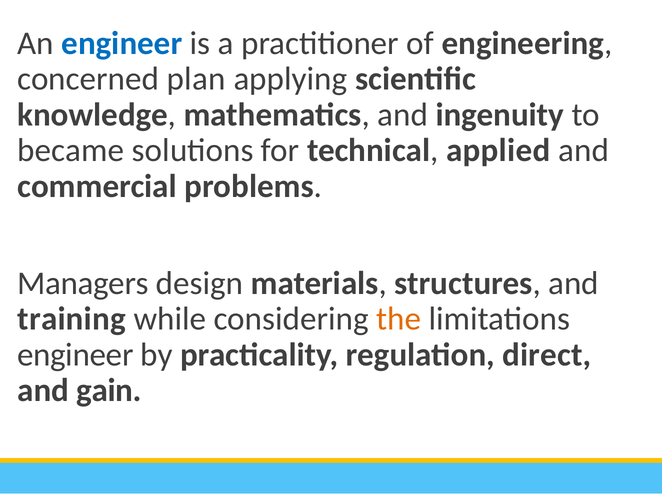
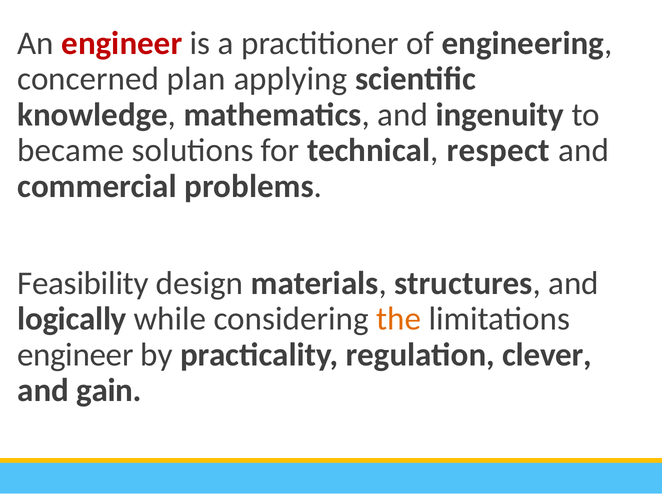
engineer at (122, 43) colour: blue -> red
applied: applied -> respect
Managers: Managers -> Feasibility
training: training -> logically
direct: direct -> clever
